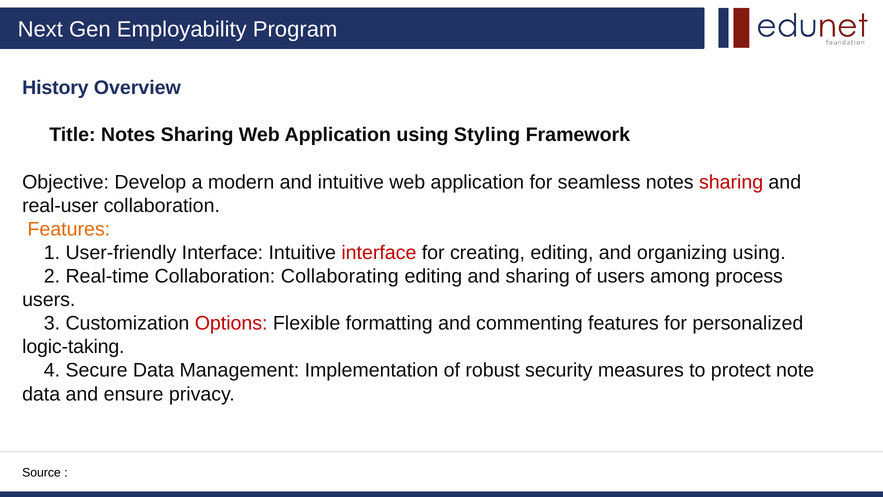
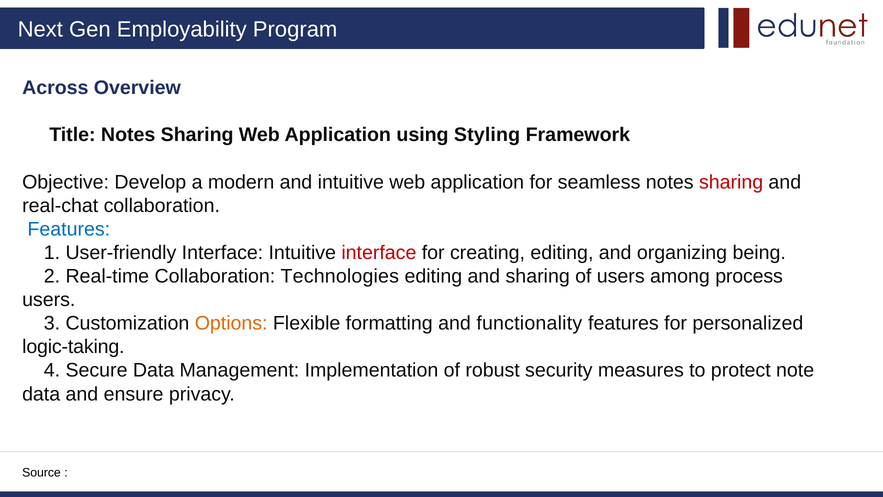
History: History -> Across
real-user: real-user -> real-chat
Features at (69, 229) colour: orange -> blue
organizing using: using -> being
Collaborating: Collaborating -> Technologies
Options colour: red -> orange
commenting: commenting -> functionality
